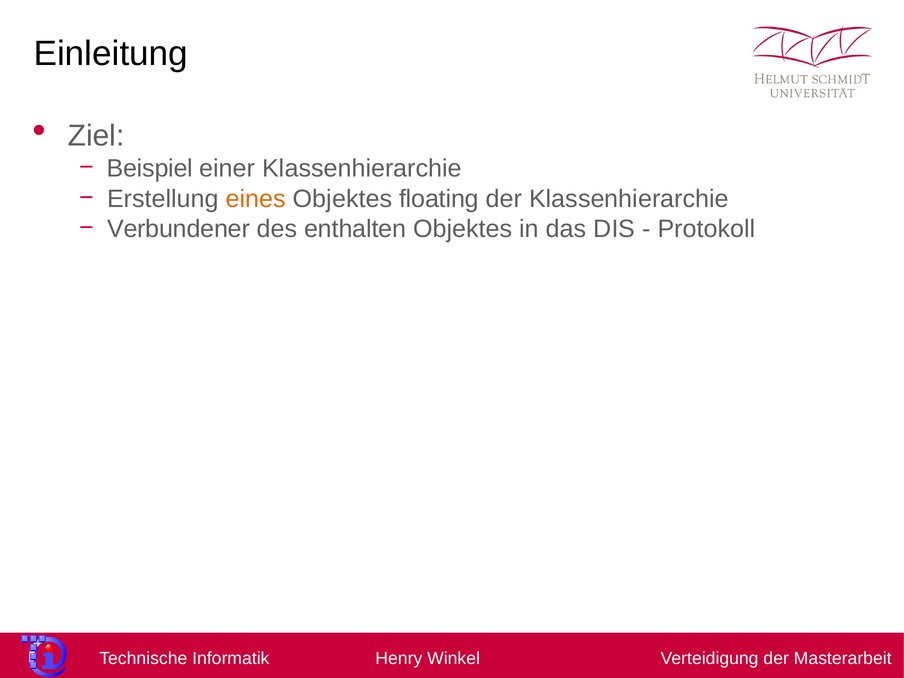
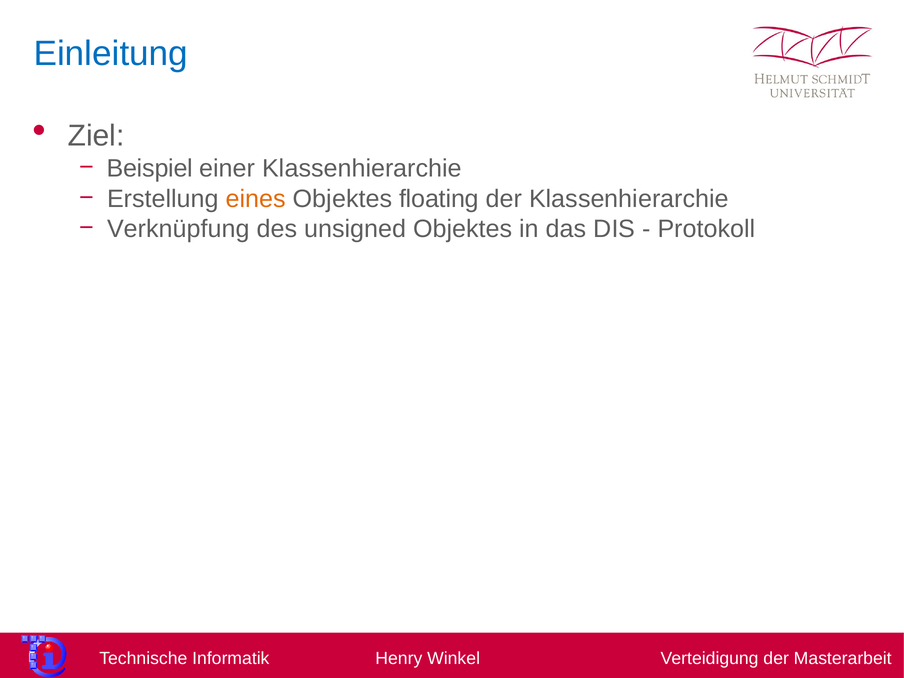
Einleitung colour: black -> blue
Verbundener: Verbundener -> Verknüpfung
enthalten: enthalten -> unsigned
